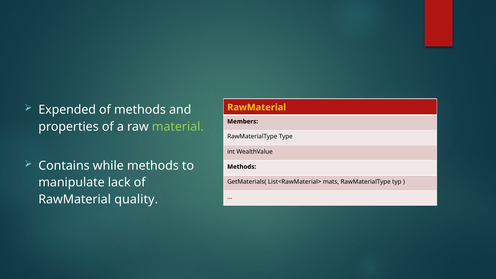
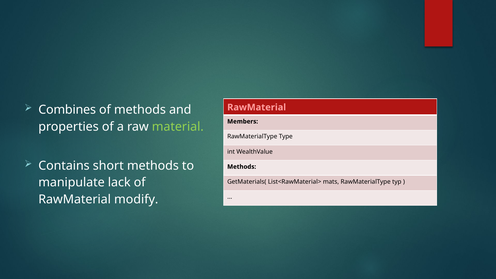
Expended: Expended -> Combines
RawMaterial at (257, 107) colour: yellow -> pink
while: while -> short
quality: quality -> modify
